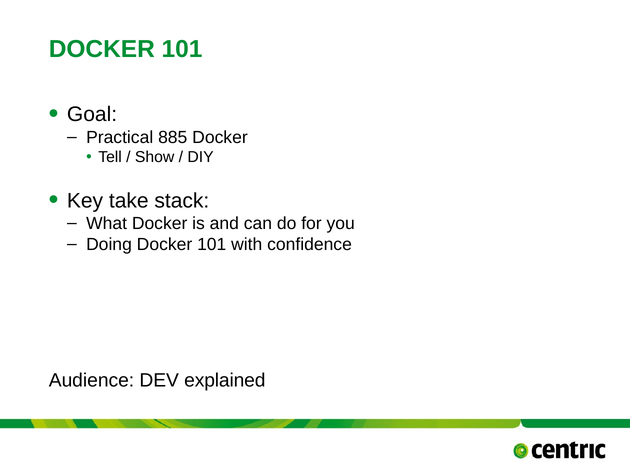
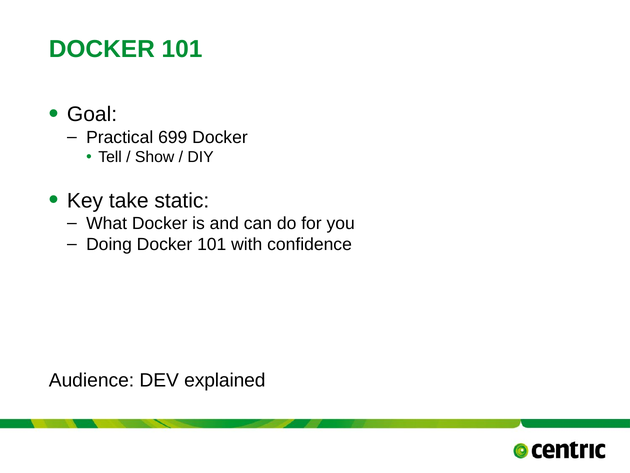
885: 885 -> 699
stack: stack -> static
